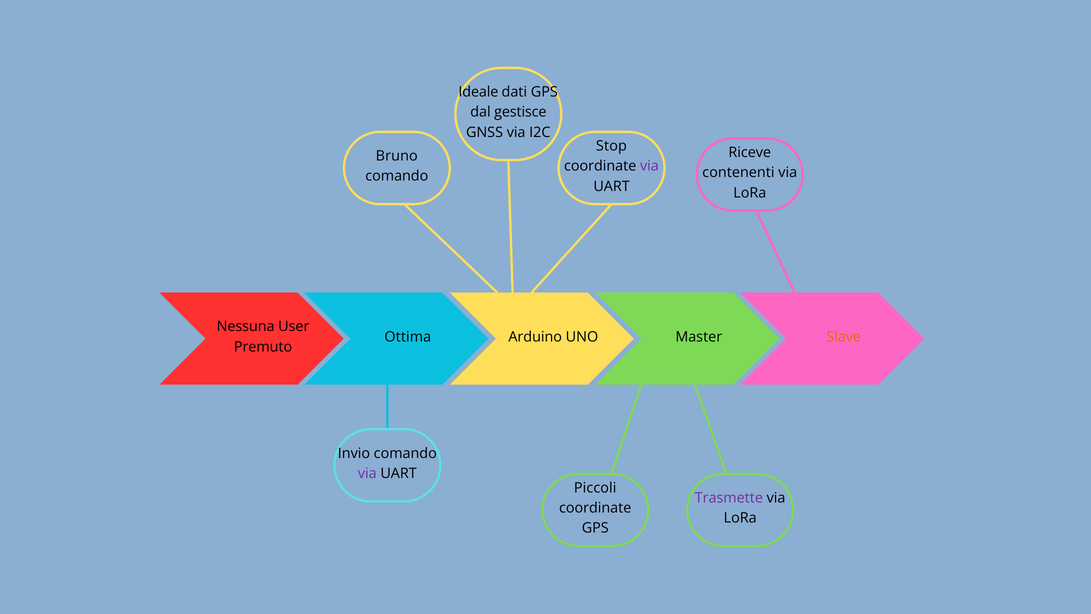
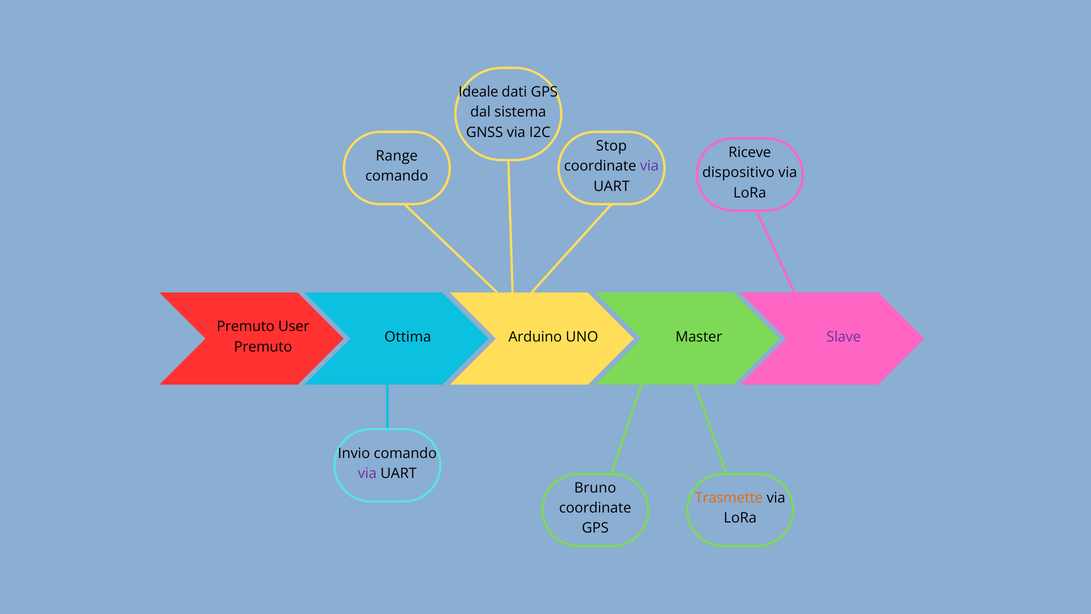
gestisce: gestisce -> sistema
Bruno: Bruno -> Range
contenenti: contenenti -> dispositivo
Nessuna at (246, 327): Nessuna -> Premuto
Slave colour: orange -> purple
Piccoli: Piccoli -> Bruno
Trasmette colour: purple -> orange
